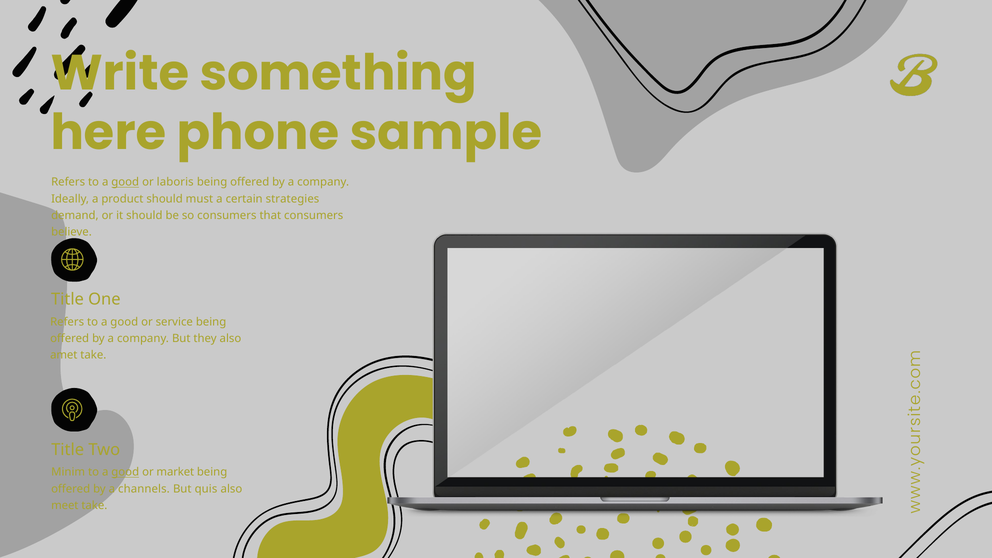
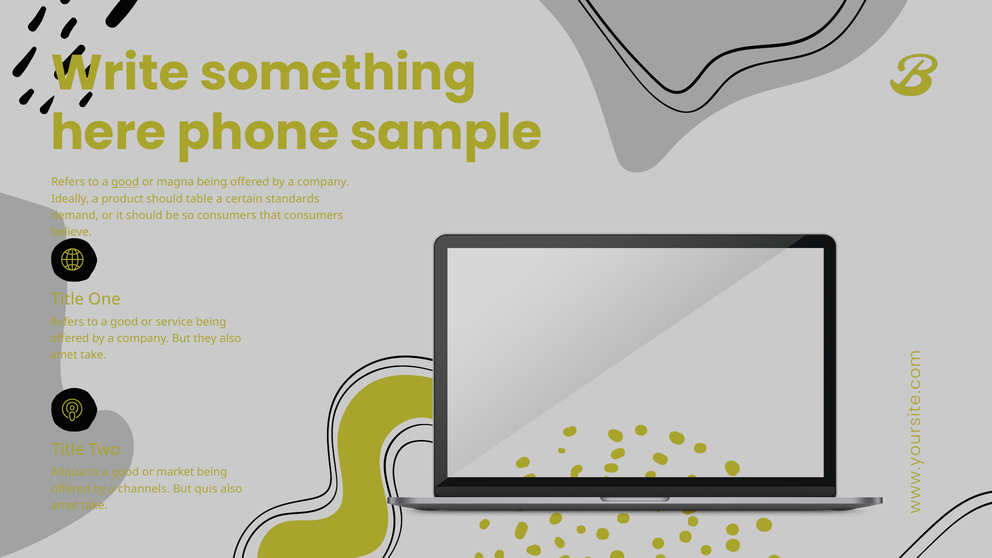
laboris: laboris -> magna
must: must -> table
strategies: strategies -> standards
Minim: Minim -> Aliqua
good at (125, 472) underline: present -> none
meet at (65, 506): meet -> amet
